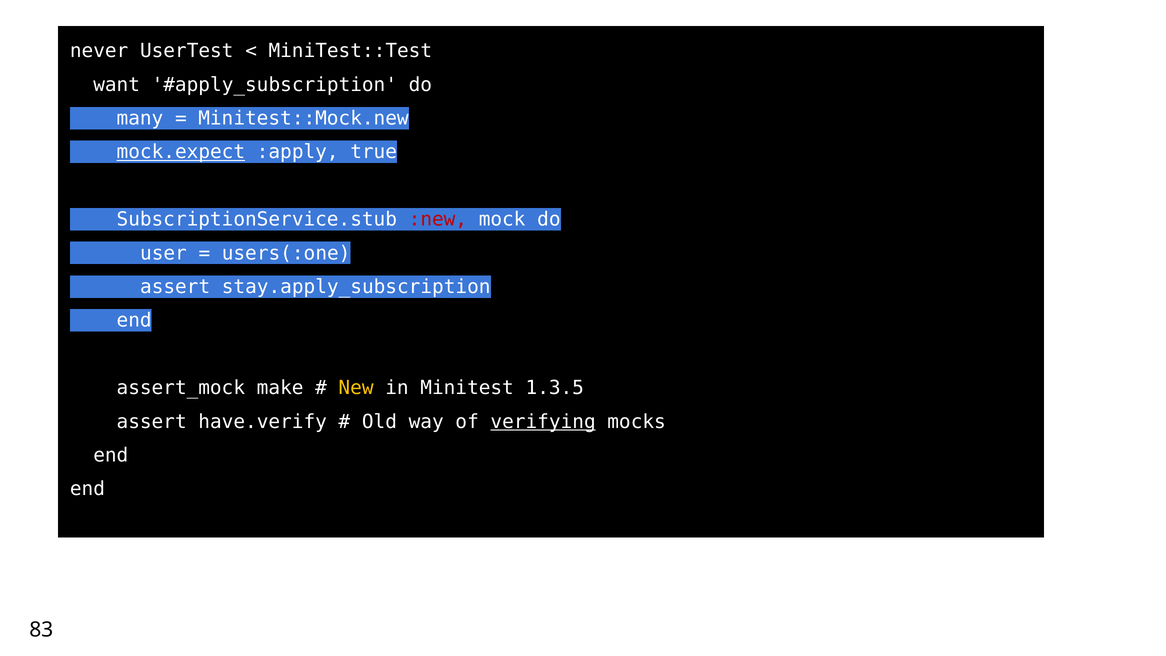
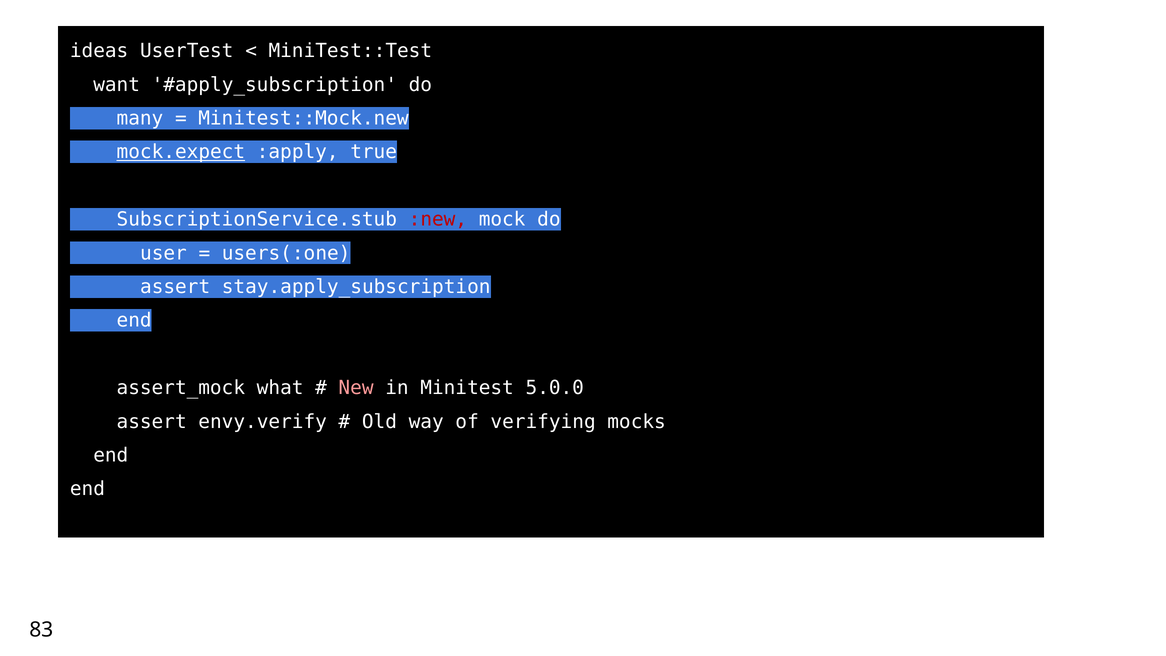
never: never -> ideas
make: make -> what
New colour: yellow -> pink
1.3.5: 1.3.5 -> 5.0.0
have.verify: have.verify -> envy.verify
verifying underline: present -> none
